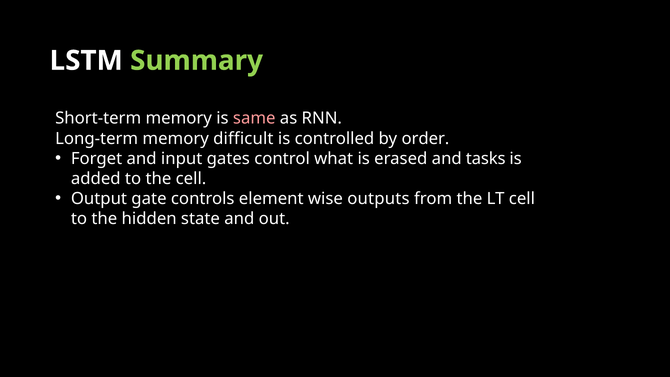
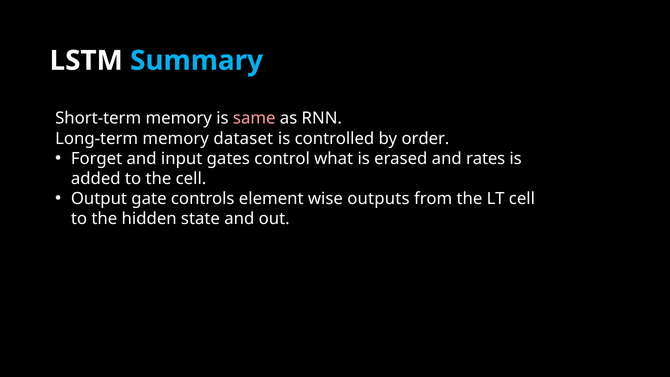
Summary colour: light green -> light blue
difficult: difficult -> dataset
tasks: tasks -> rates
